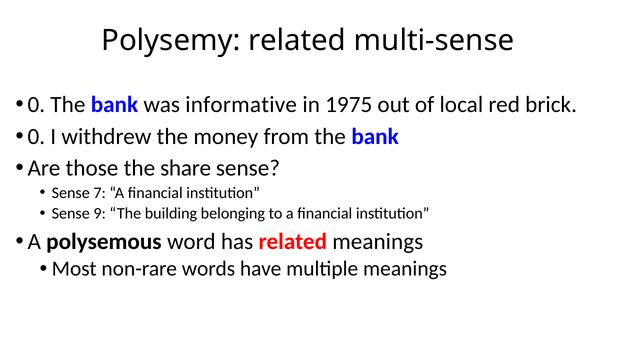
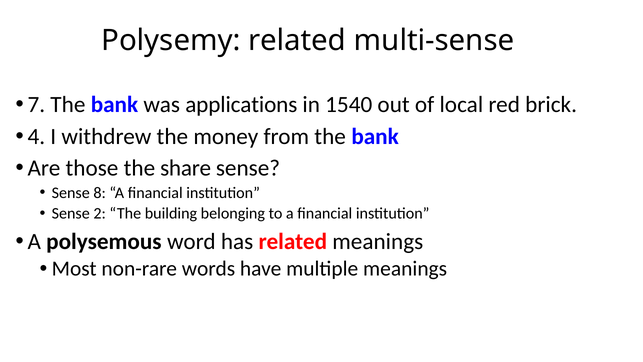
0 at (36, 105): 0 -> 7
informative: informative -> applications
1975: 1975 -> 1540
0 at (36, 136): 0 -> 4
7: 7 -> 8
9: 9 -> 2
